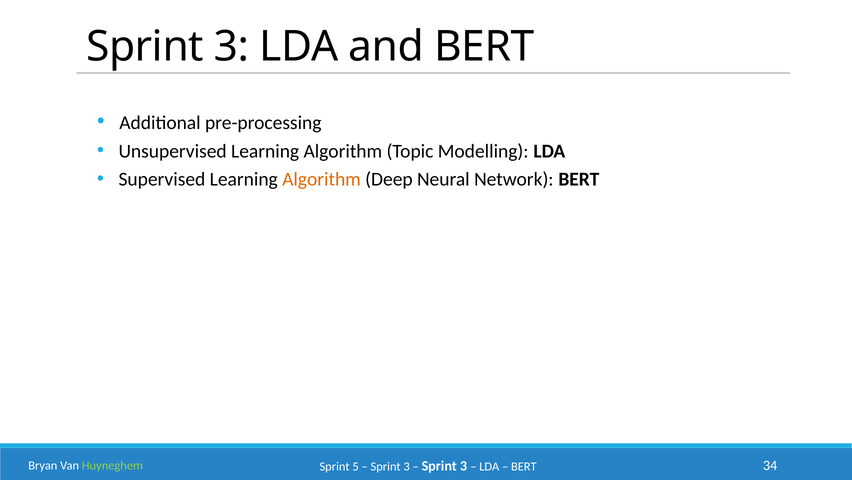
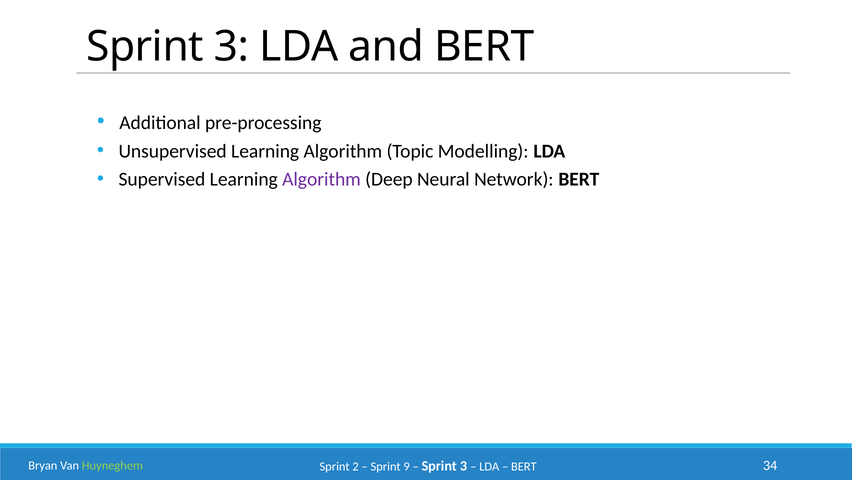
Algorithm at (321, 179) colour: orange -> purple
5: 5 -> 2
3 at (407, 466): 3 -> 9
